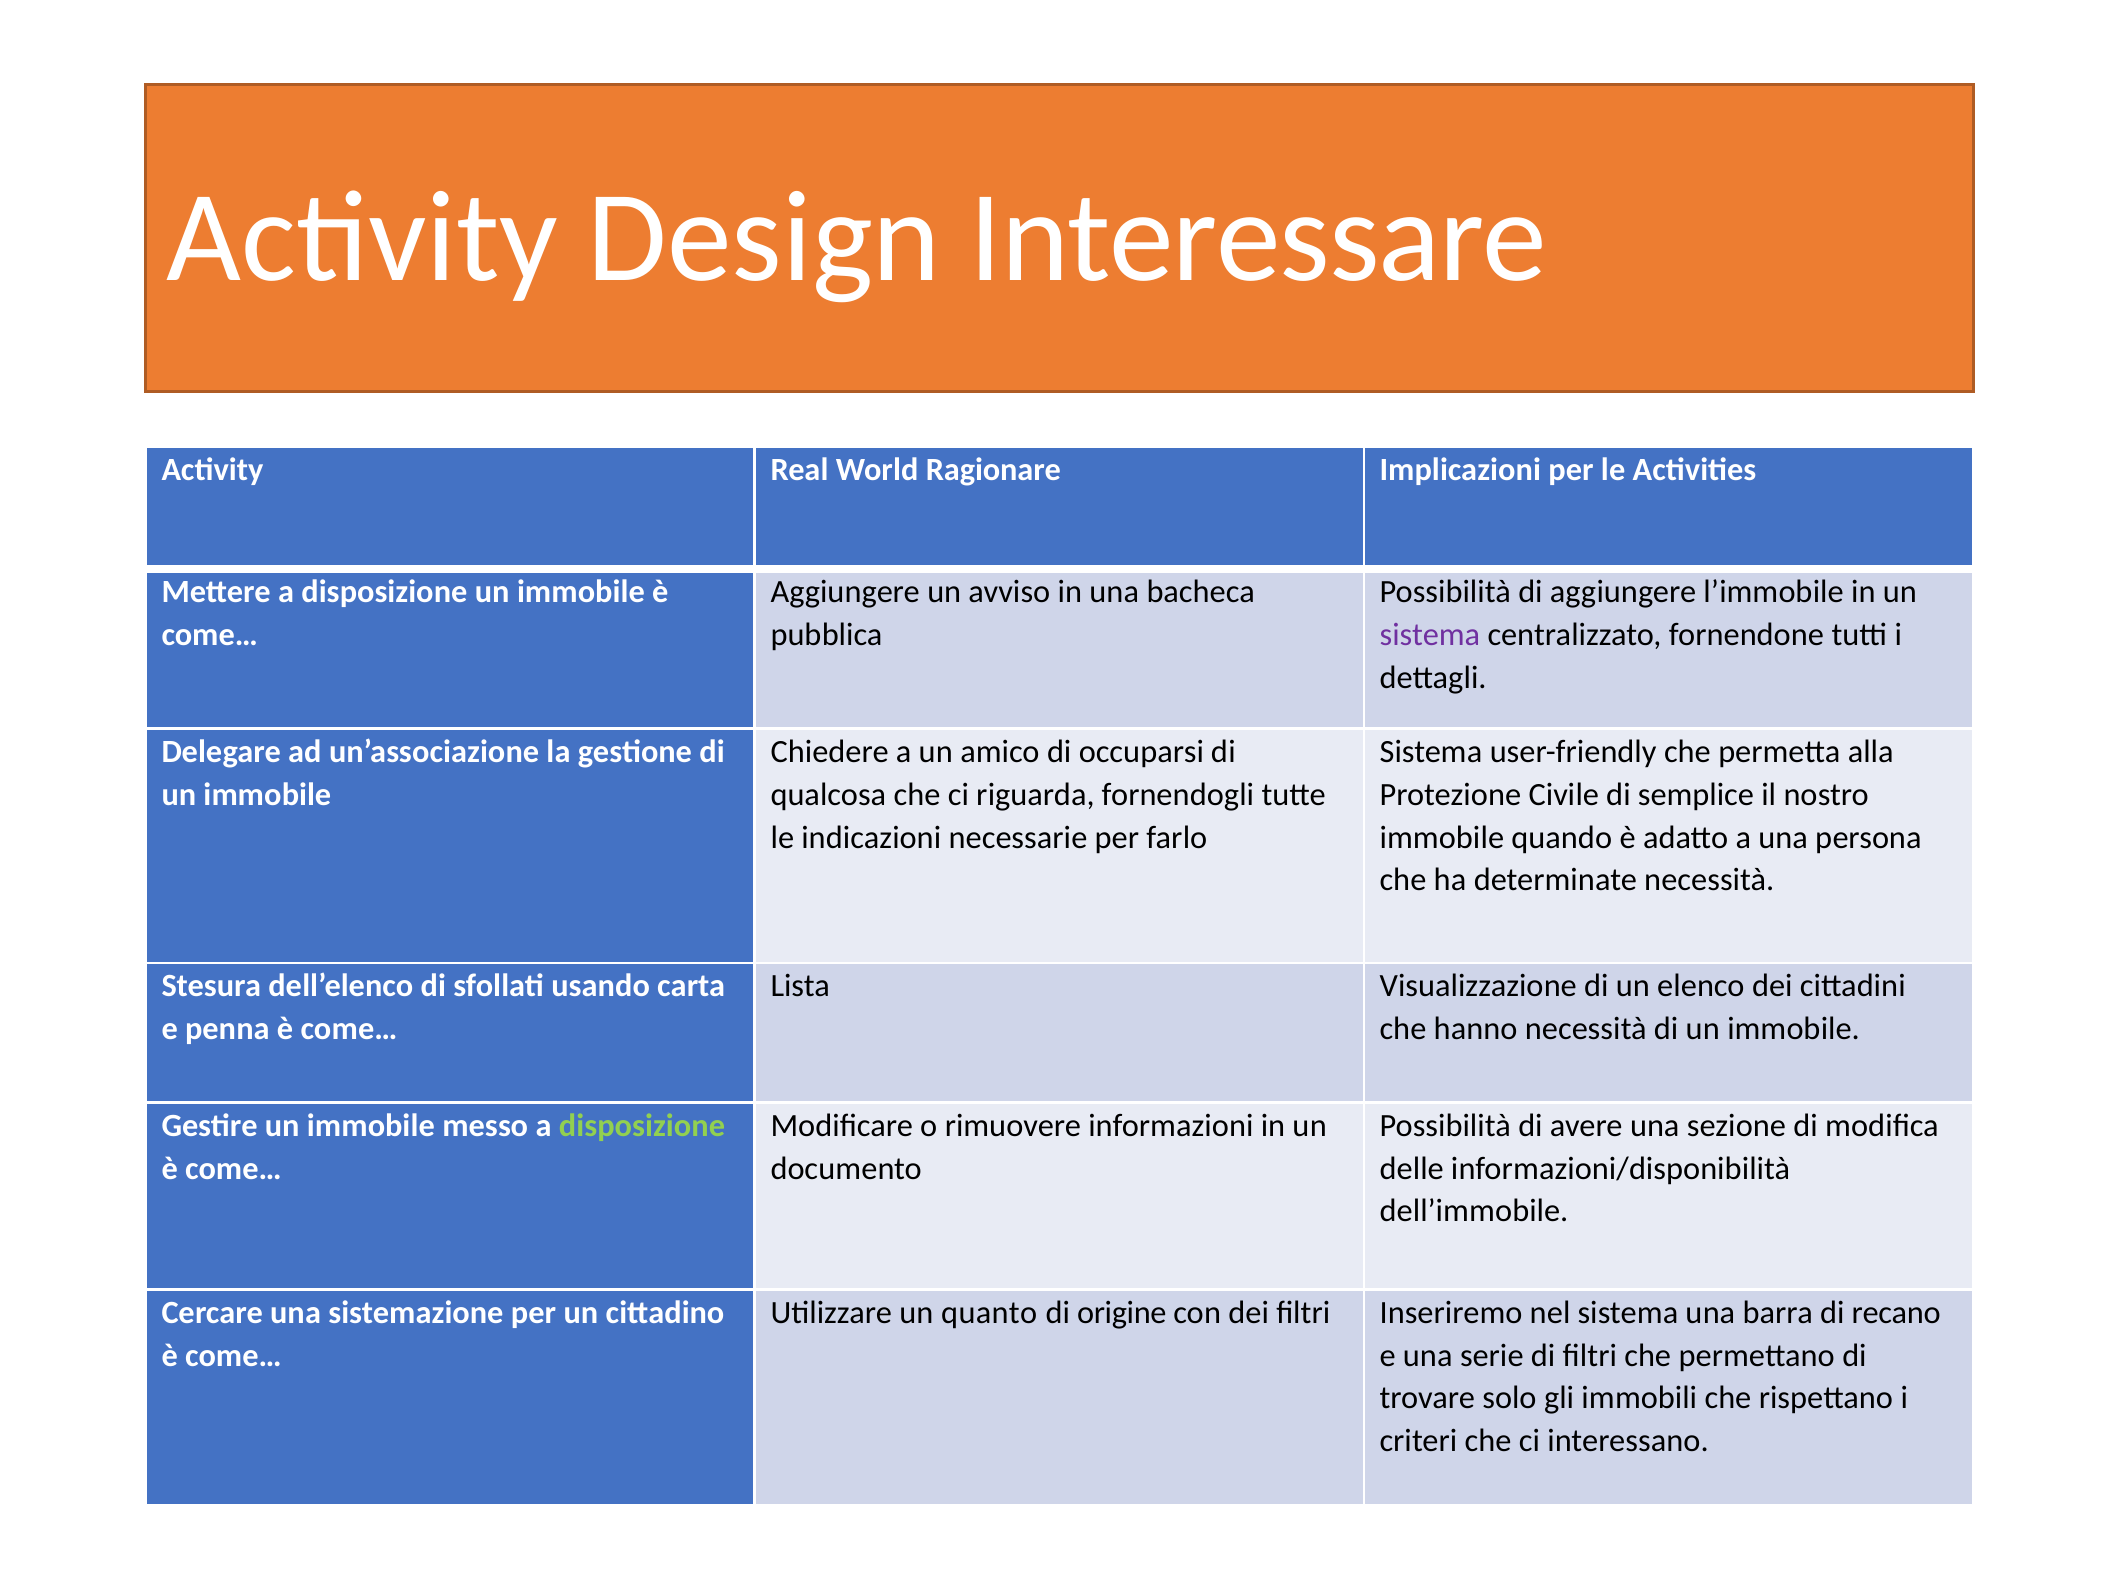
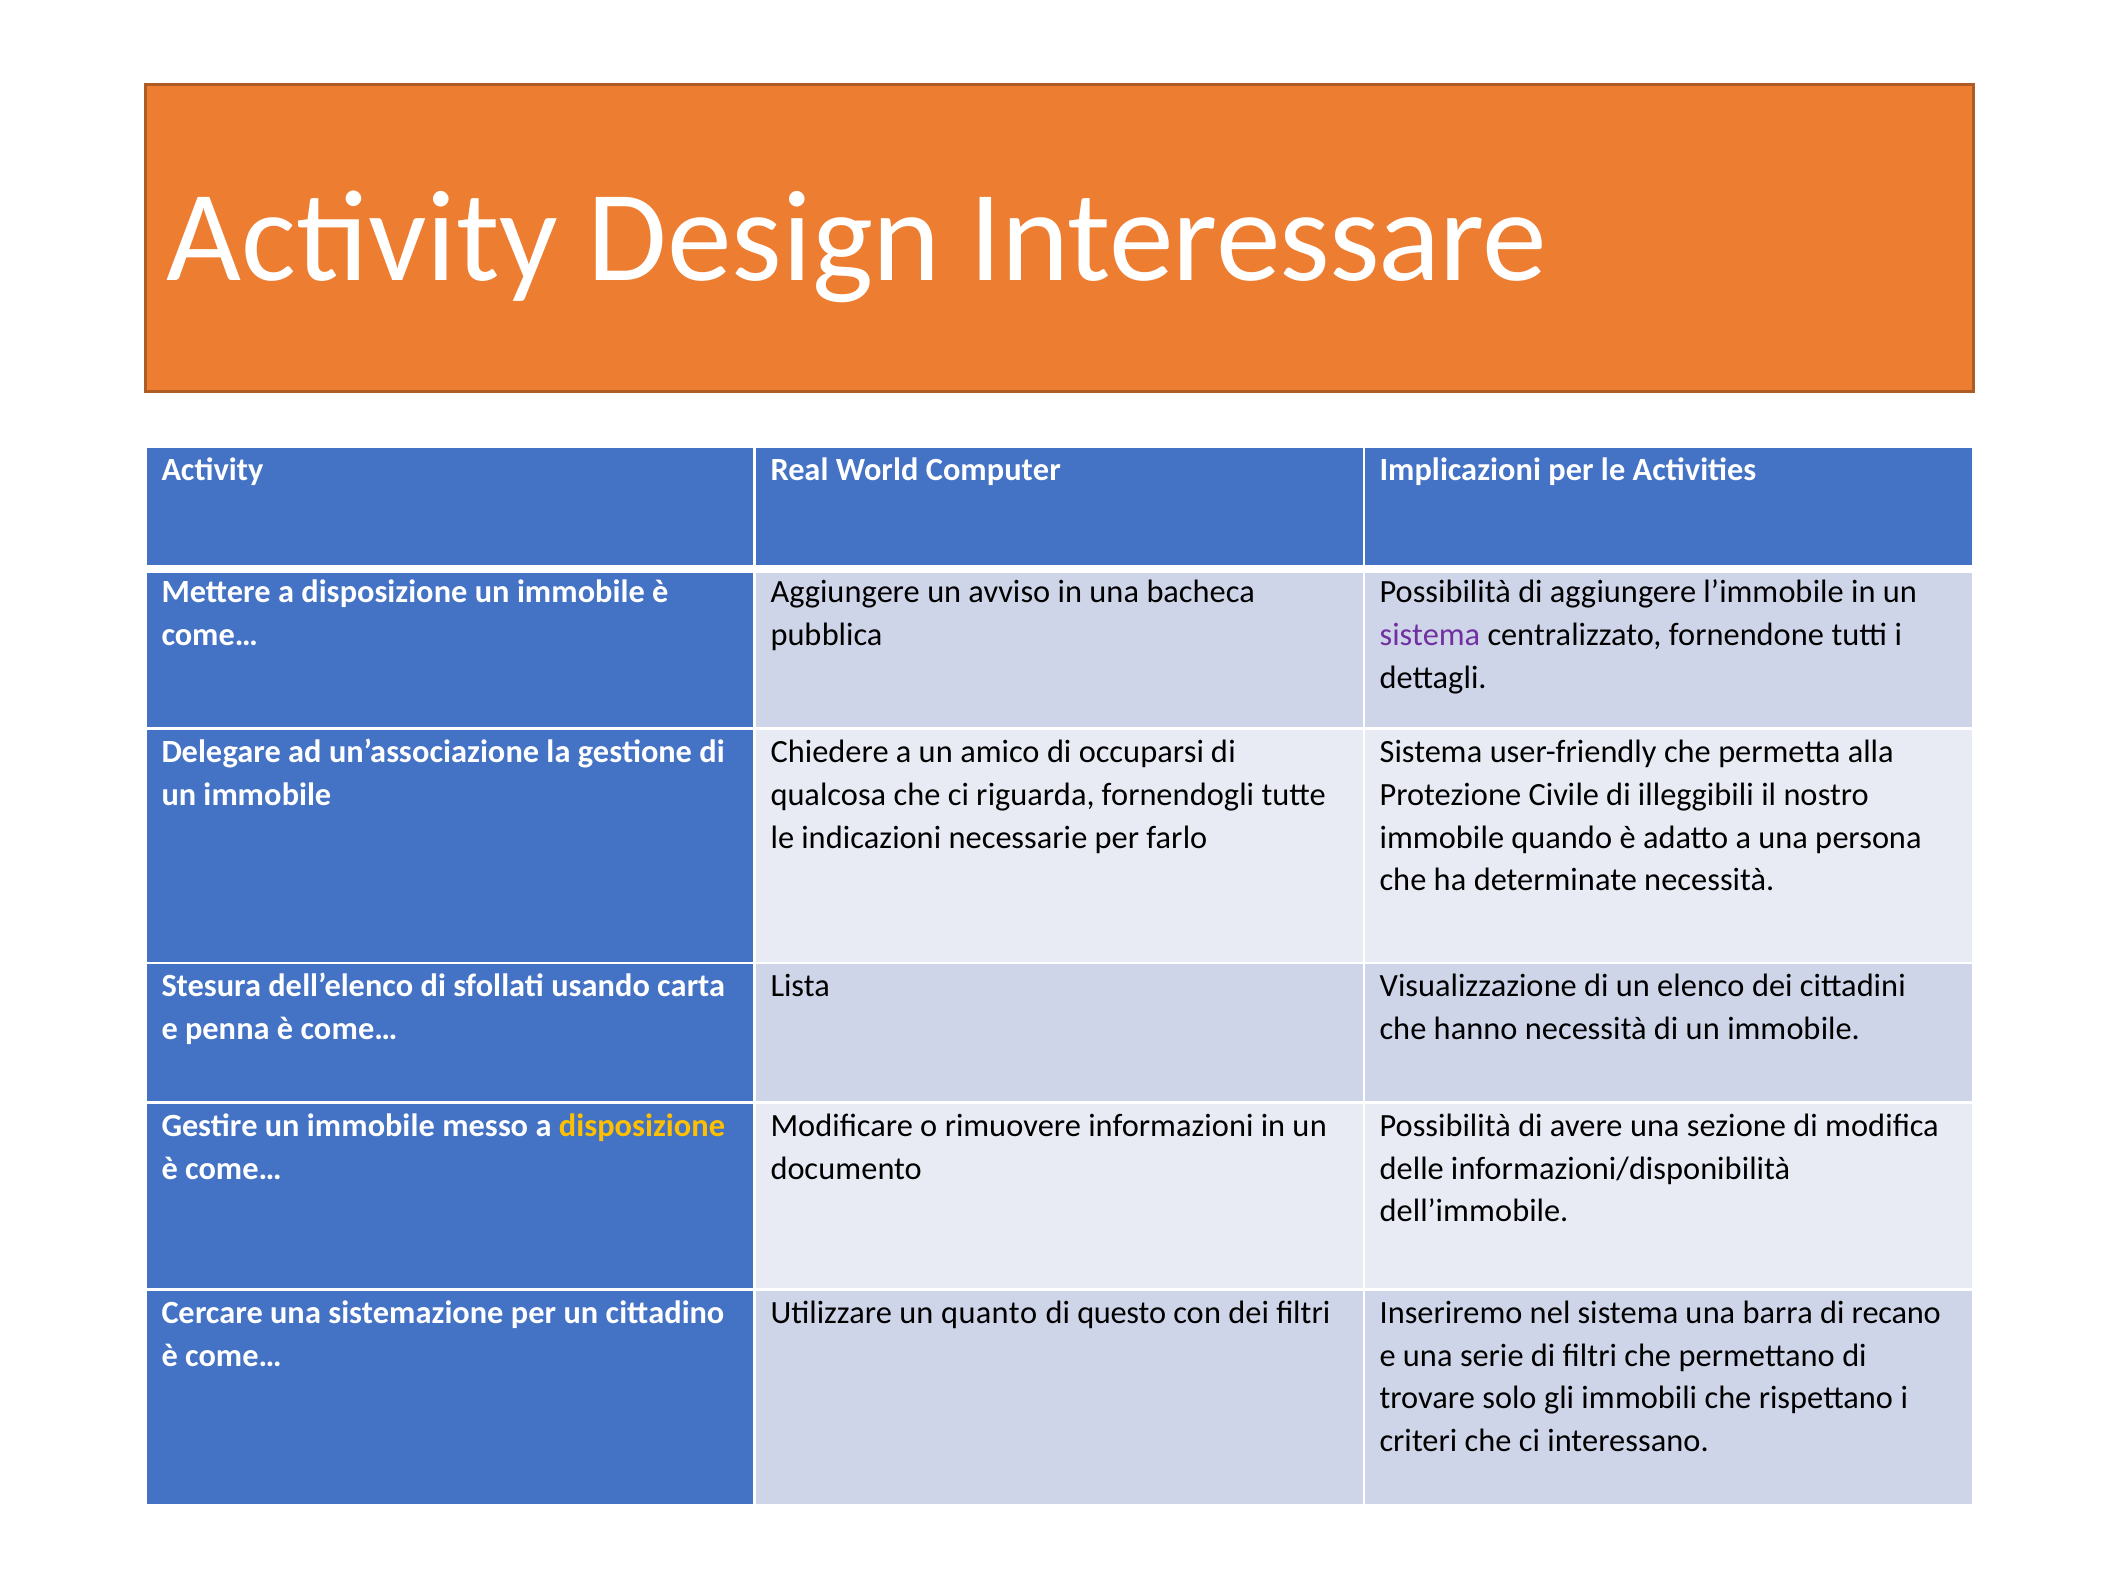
Ragionare: Ragionare -> Computer
semplice: semplice -> illeggibili
disposizione at (642, 1125) colour: light green -> yellow
origine: origine -> questo
